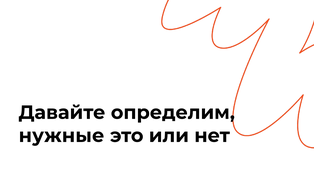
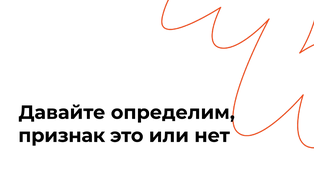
нужные: нужные -> признак
